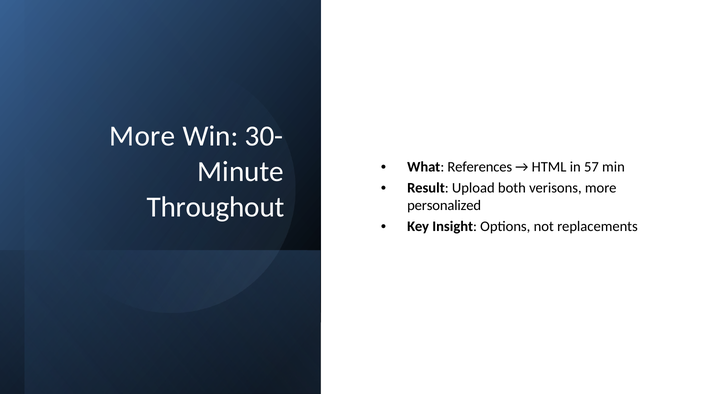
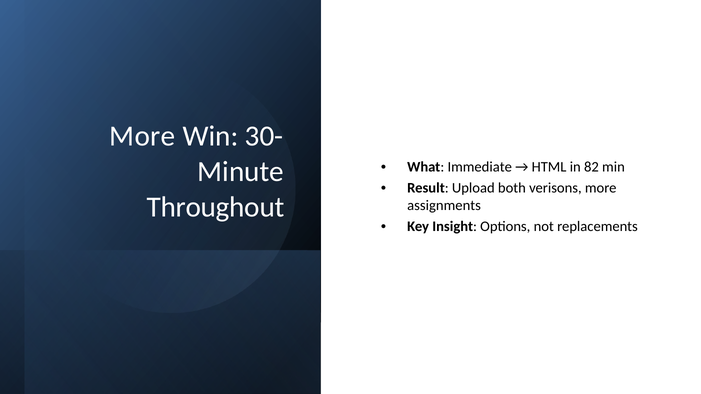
References: References -> Immediate
57: 57 -> 82
personalized: personalized -> assignments
